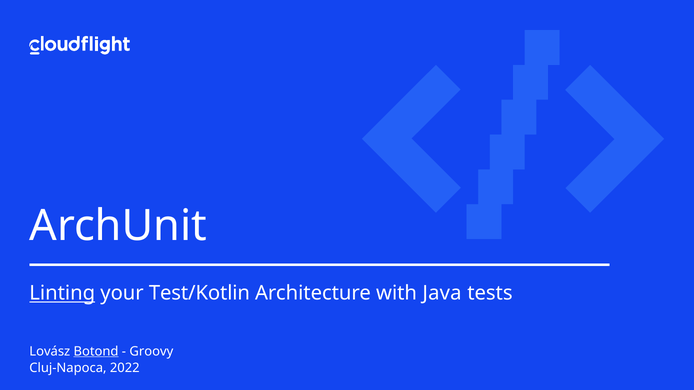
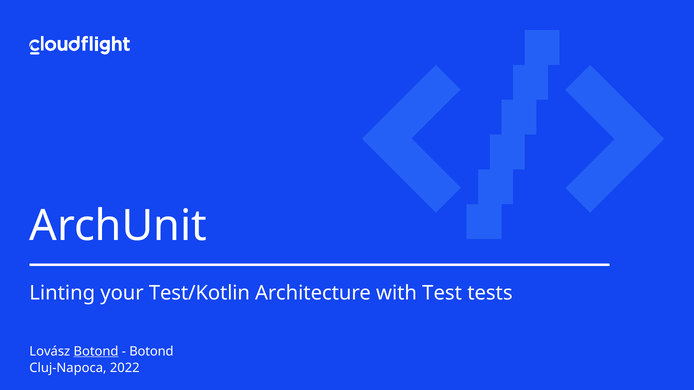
Linting underline: present -> none
Java: Java -> Test
Groovy at (151, 352): Groovy -> Botond
